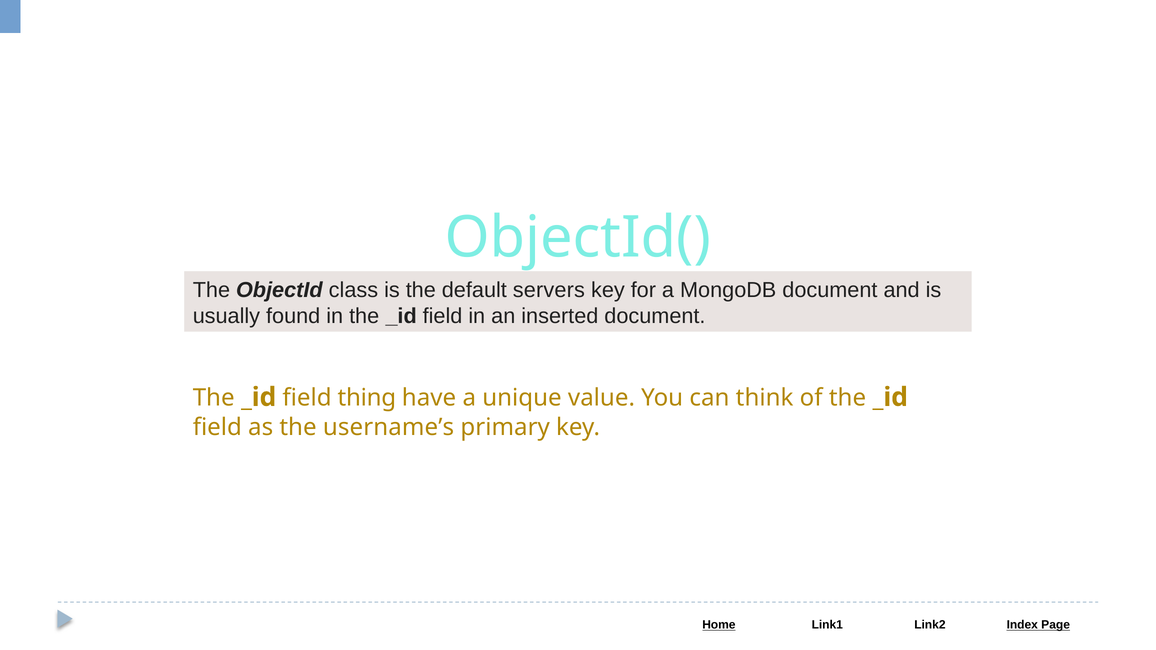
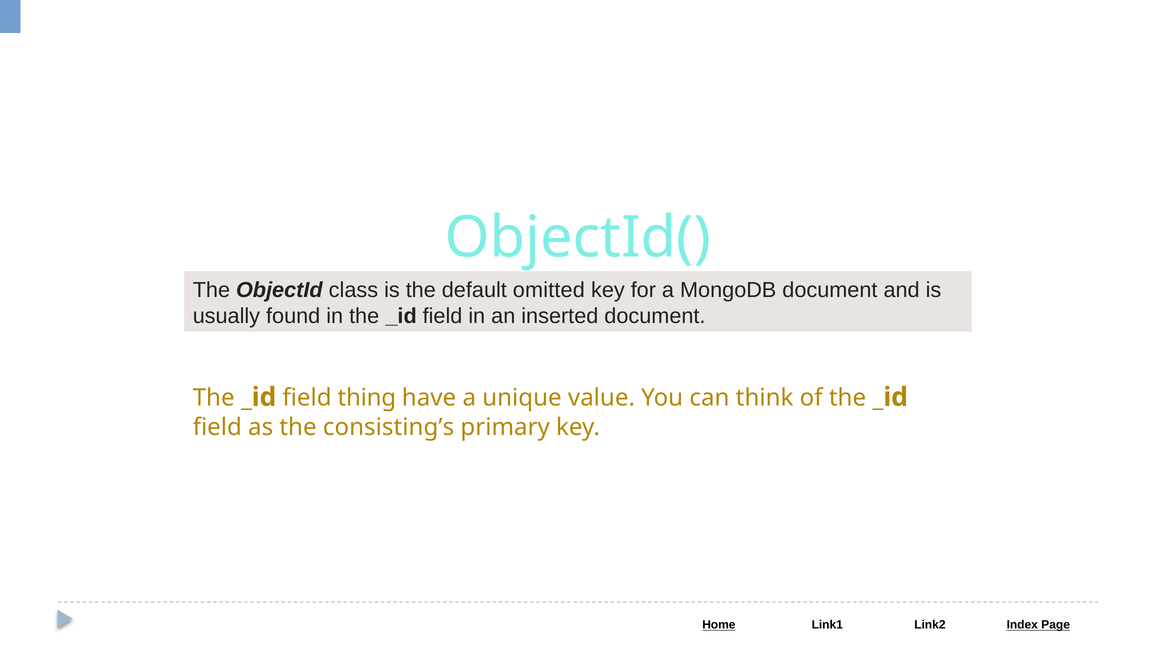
servers: servers -> omitted
username’s: username’s -> consisting’s
